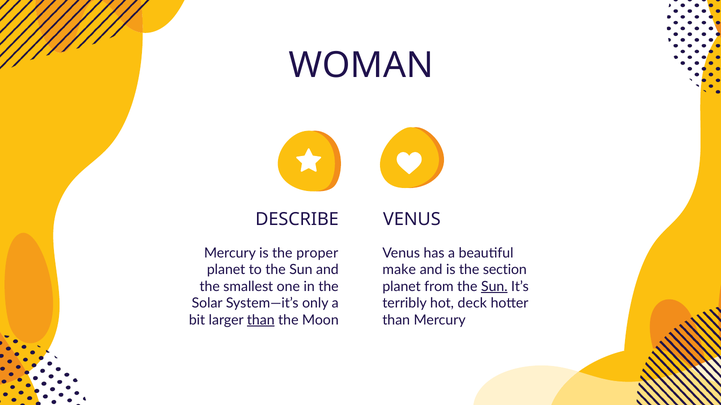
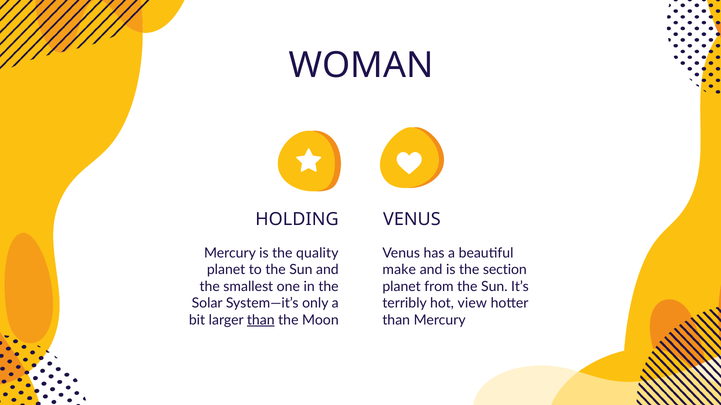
DESCRIBE: DESCRIBE -> HOLDING
proper: proper -> quality
Sun at (494, 287) underline: present -> none
deck: deck -> view
